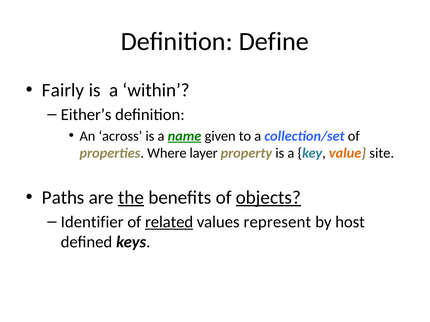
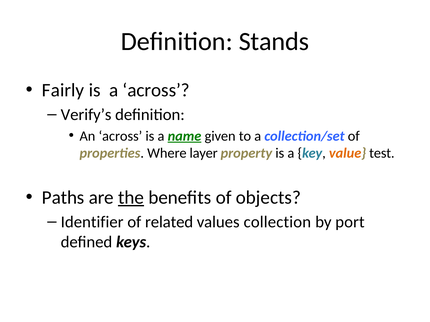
Define: Define -> Stands
a within: within -> across
Either’s: Either’s -> Verify’s
site: site -> test
objects underline: present -> none
related underline: present -> none
represent: represent -> collection
host: host -> port
